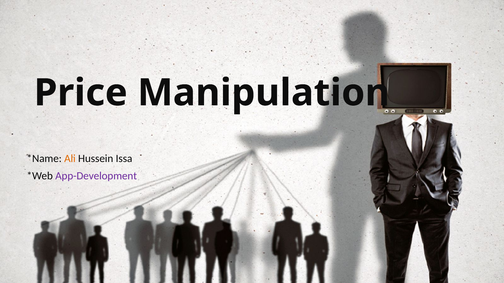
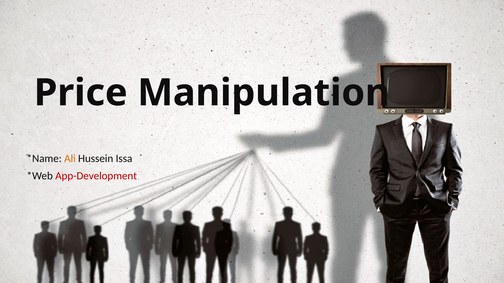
App-Development colour: purple -> red
